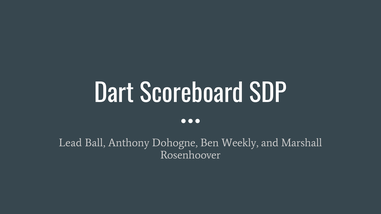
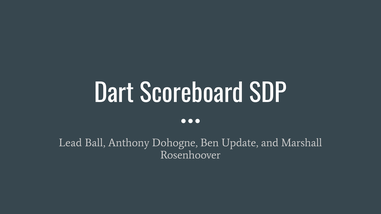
Weekly: Weekly -> Update
